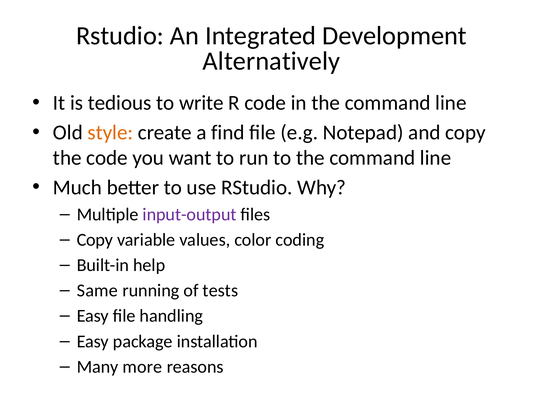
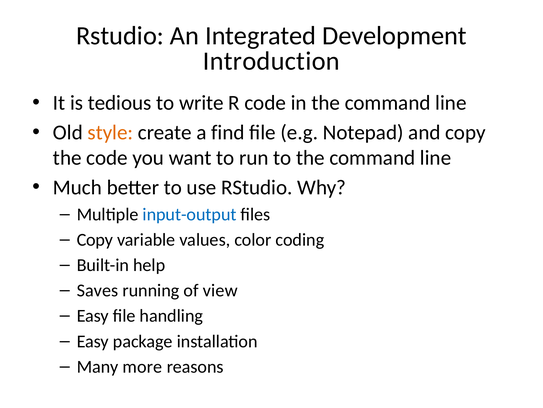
Alternatively: Alternatively -> Introduction
input-output colour: purple -> blue
Same: Same -> Saves
tests: tests -> view
